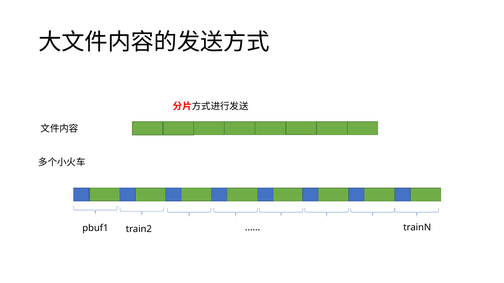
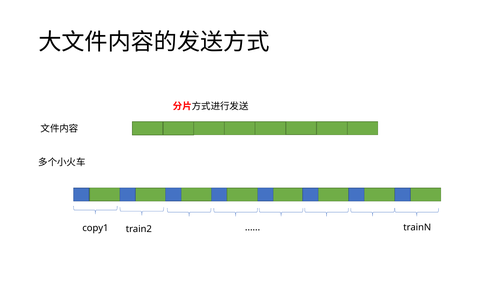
pbuf1: pbuf1 -> copy1
